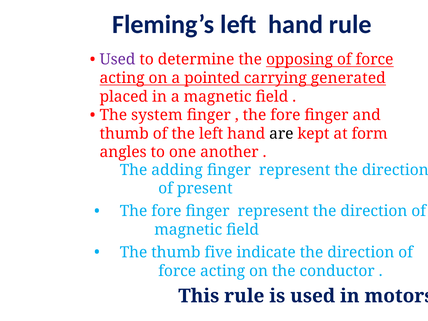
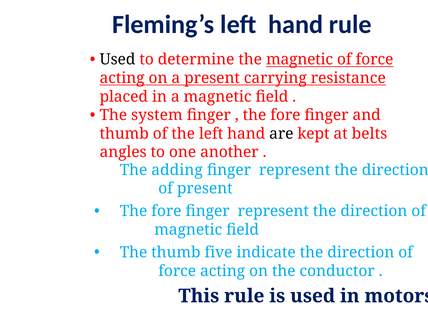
Used at (117, 60) colour: purple -> black
the opposing: opposing -> magnetic
a pointed: pointed -> present
generated: generated -> resistance
form: form -> belts
